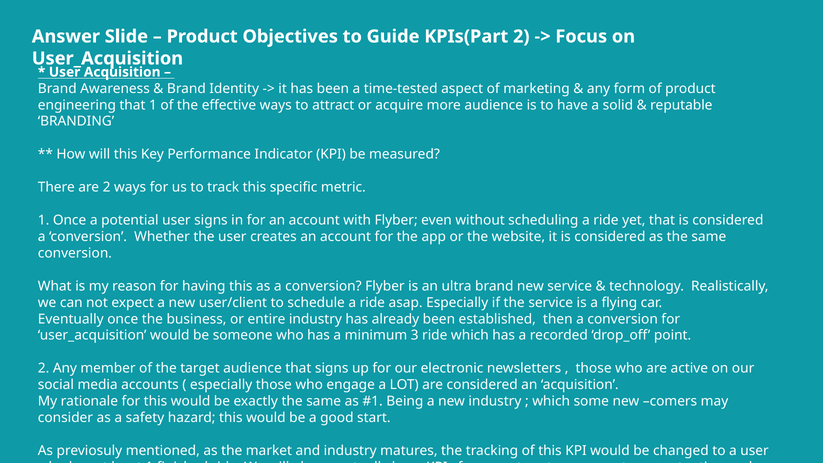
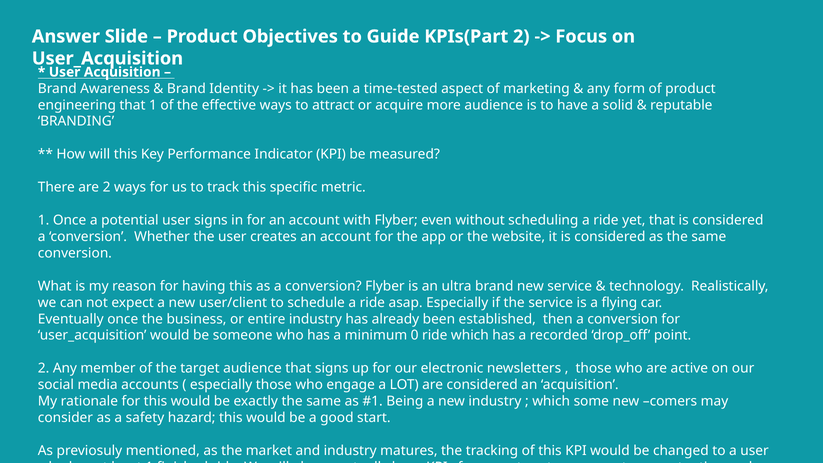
3: 3 -> 0
